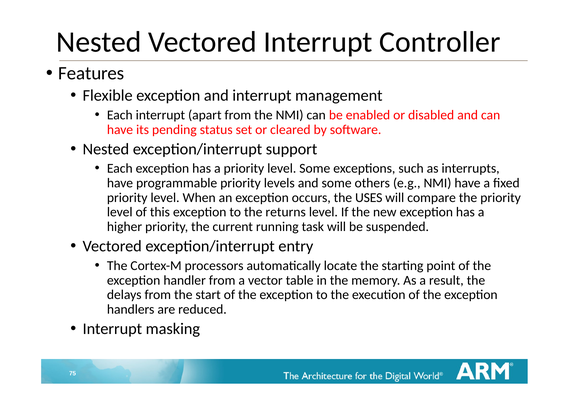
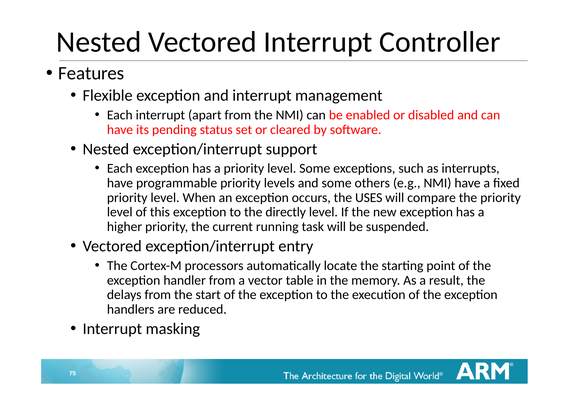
returns: returns -> directly
